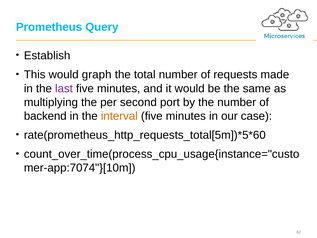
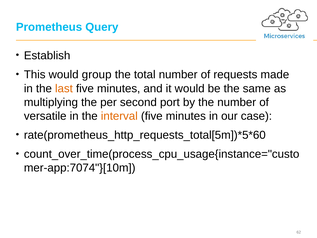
graph: graph -> group
last colour: purple -> orange
backend: backend -> versatile
